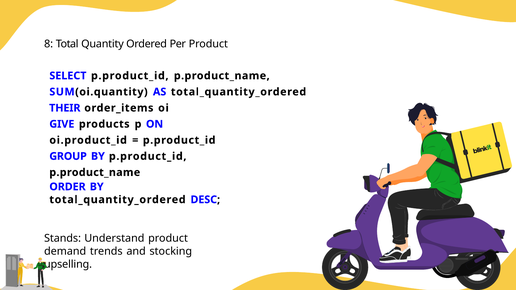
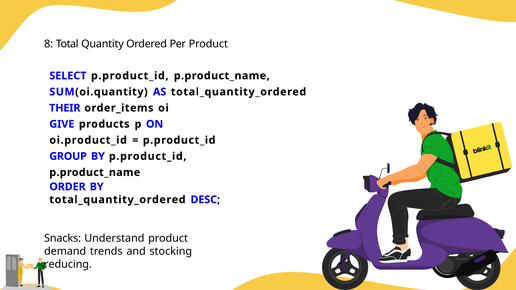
Stands: Stands -> Snacks
upselling: upselling -> reducing
